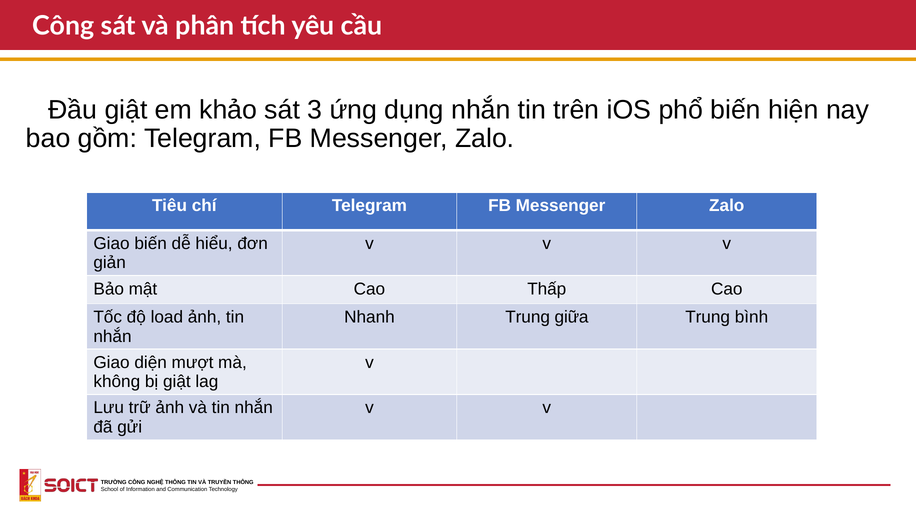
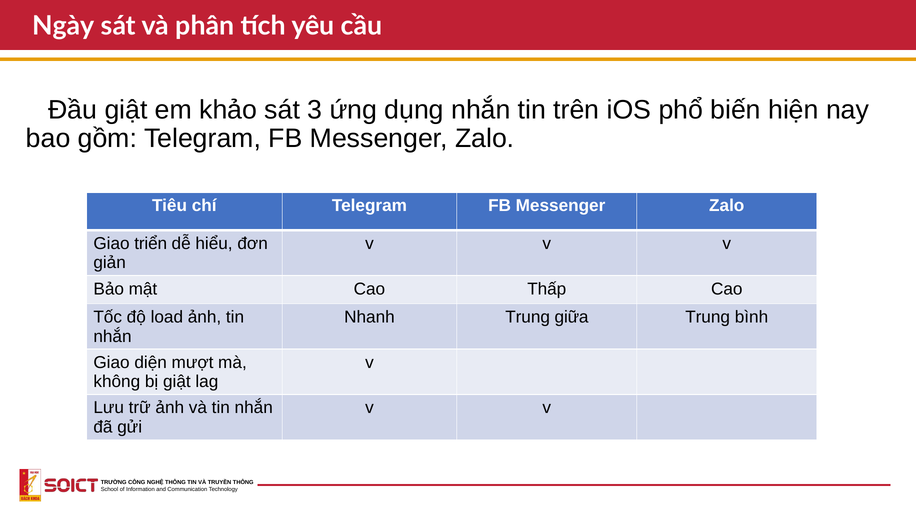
Công at (63, 26): Công -> Ngày
Giao biến: biến -> triển
